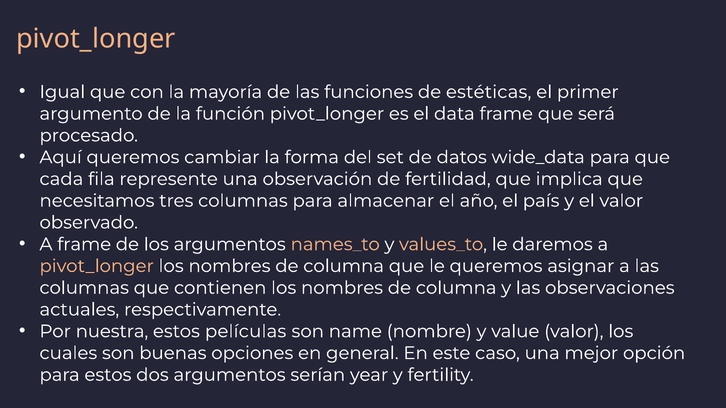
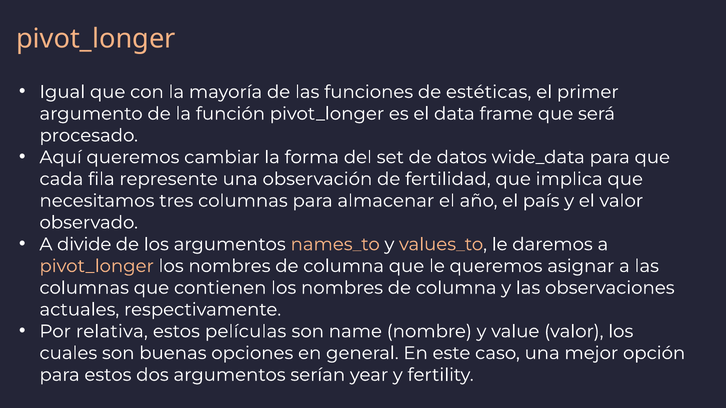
A frame: frame -> divide
nuestra: nuestra -> relativa
